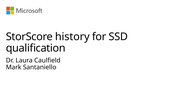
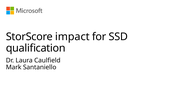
history: history -> impact
